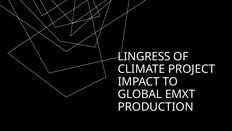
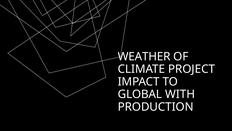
LINGRESS: LINGRESS -> WEATHER
EMXT: EMXT -> WITH
